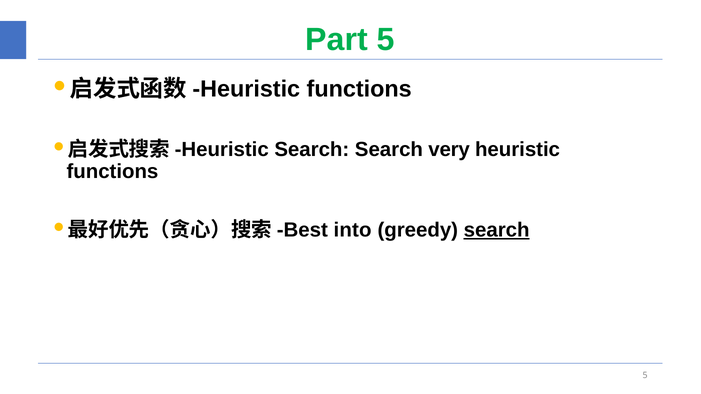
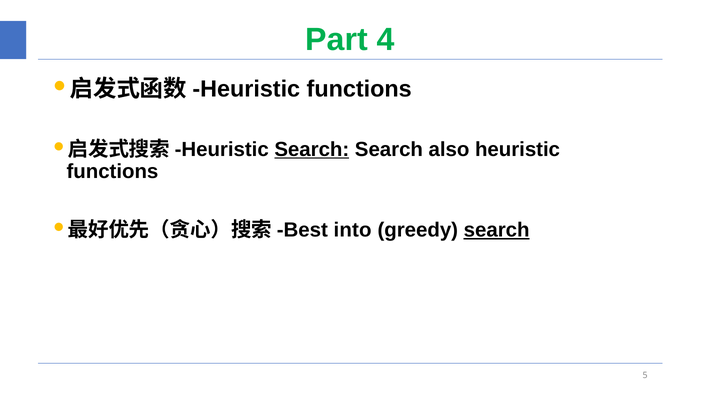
Part 5: 5 -> 4
Search at (312, 149) underline: none -> present
very: very -> also
